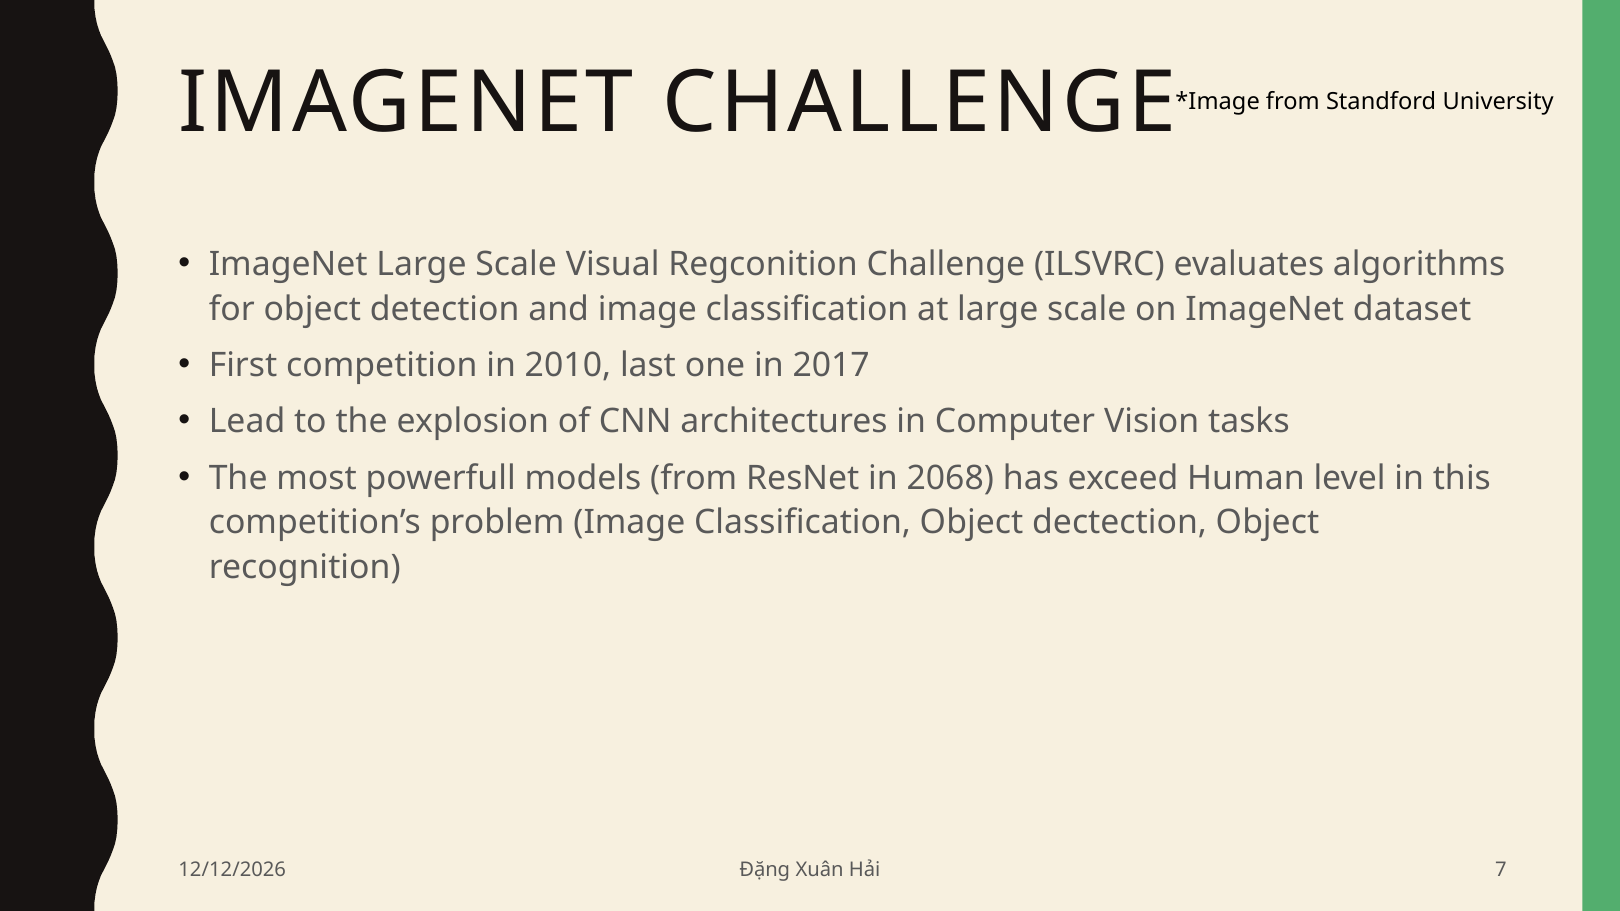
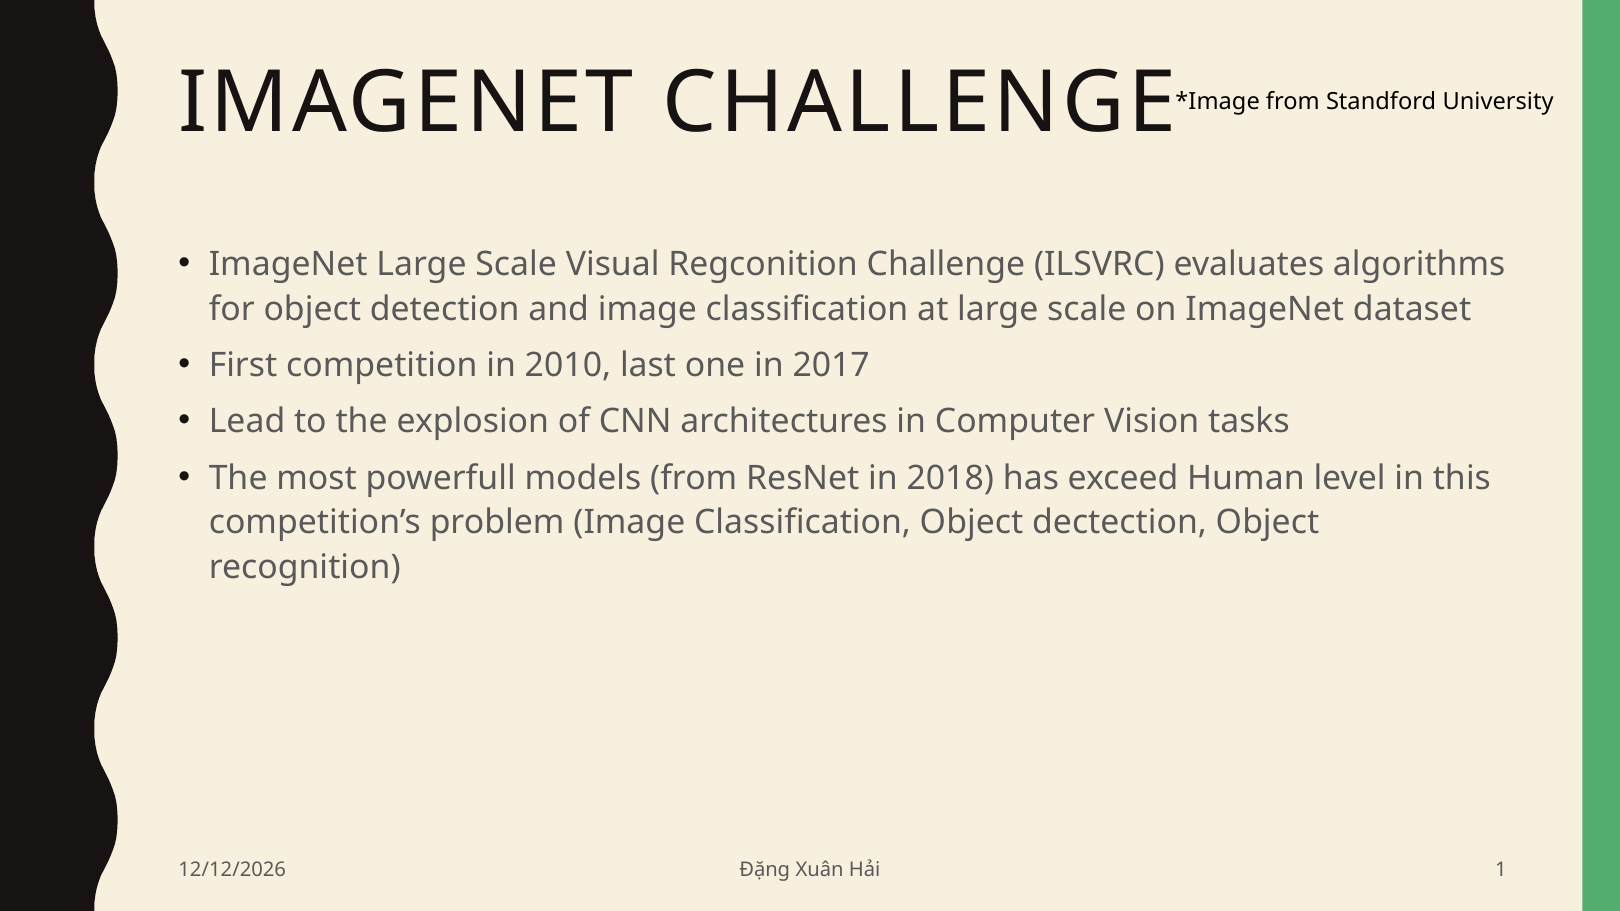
2068: 2068 -> 2018
7: 7 -> 1
